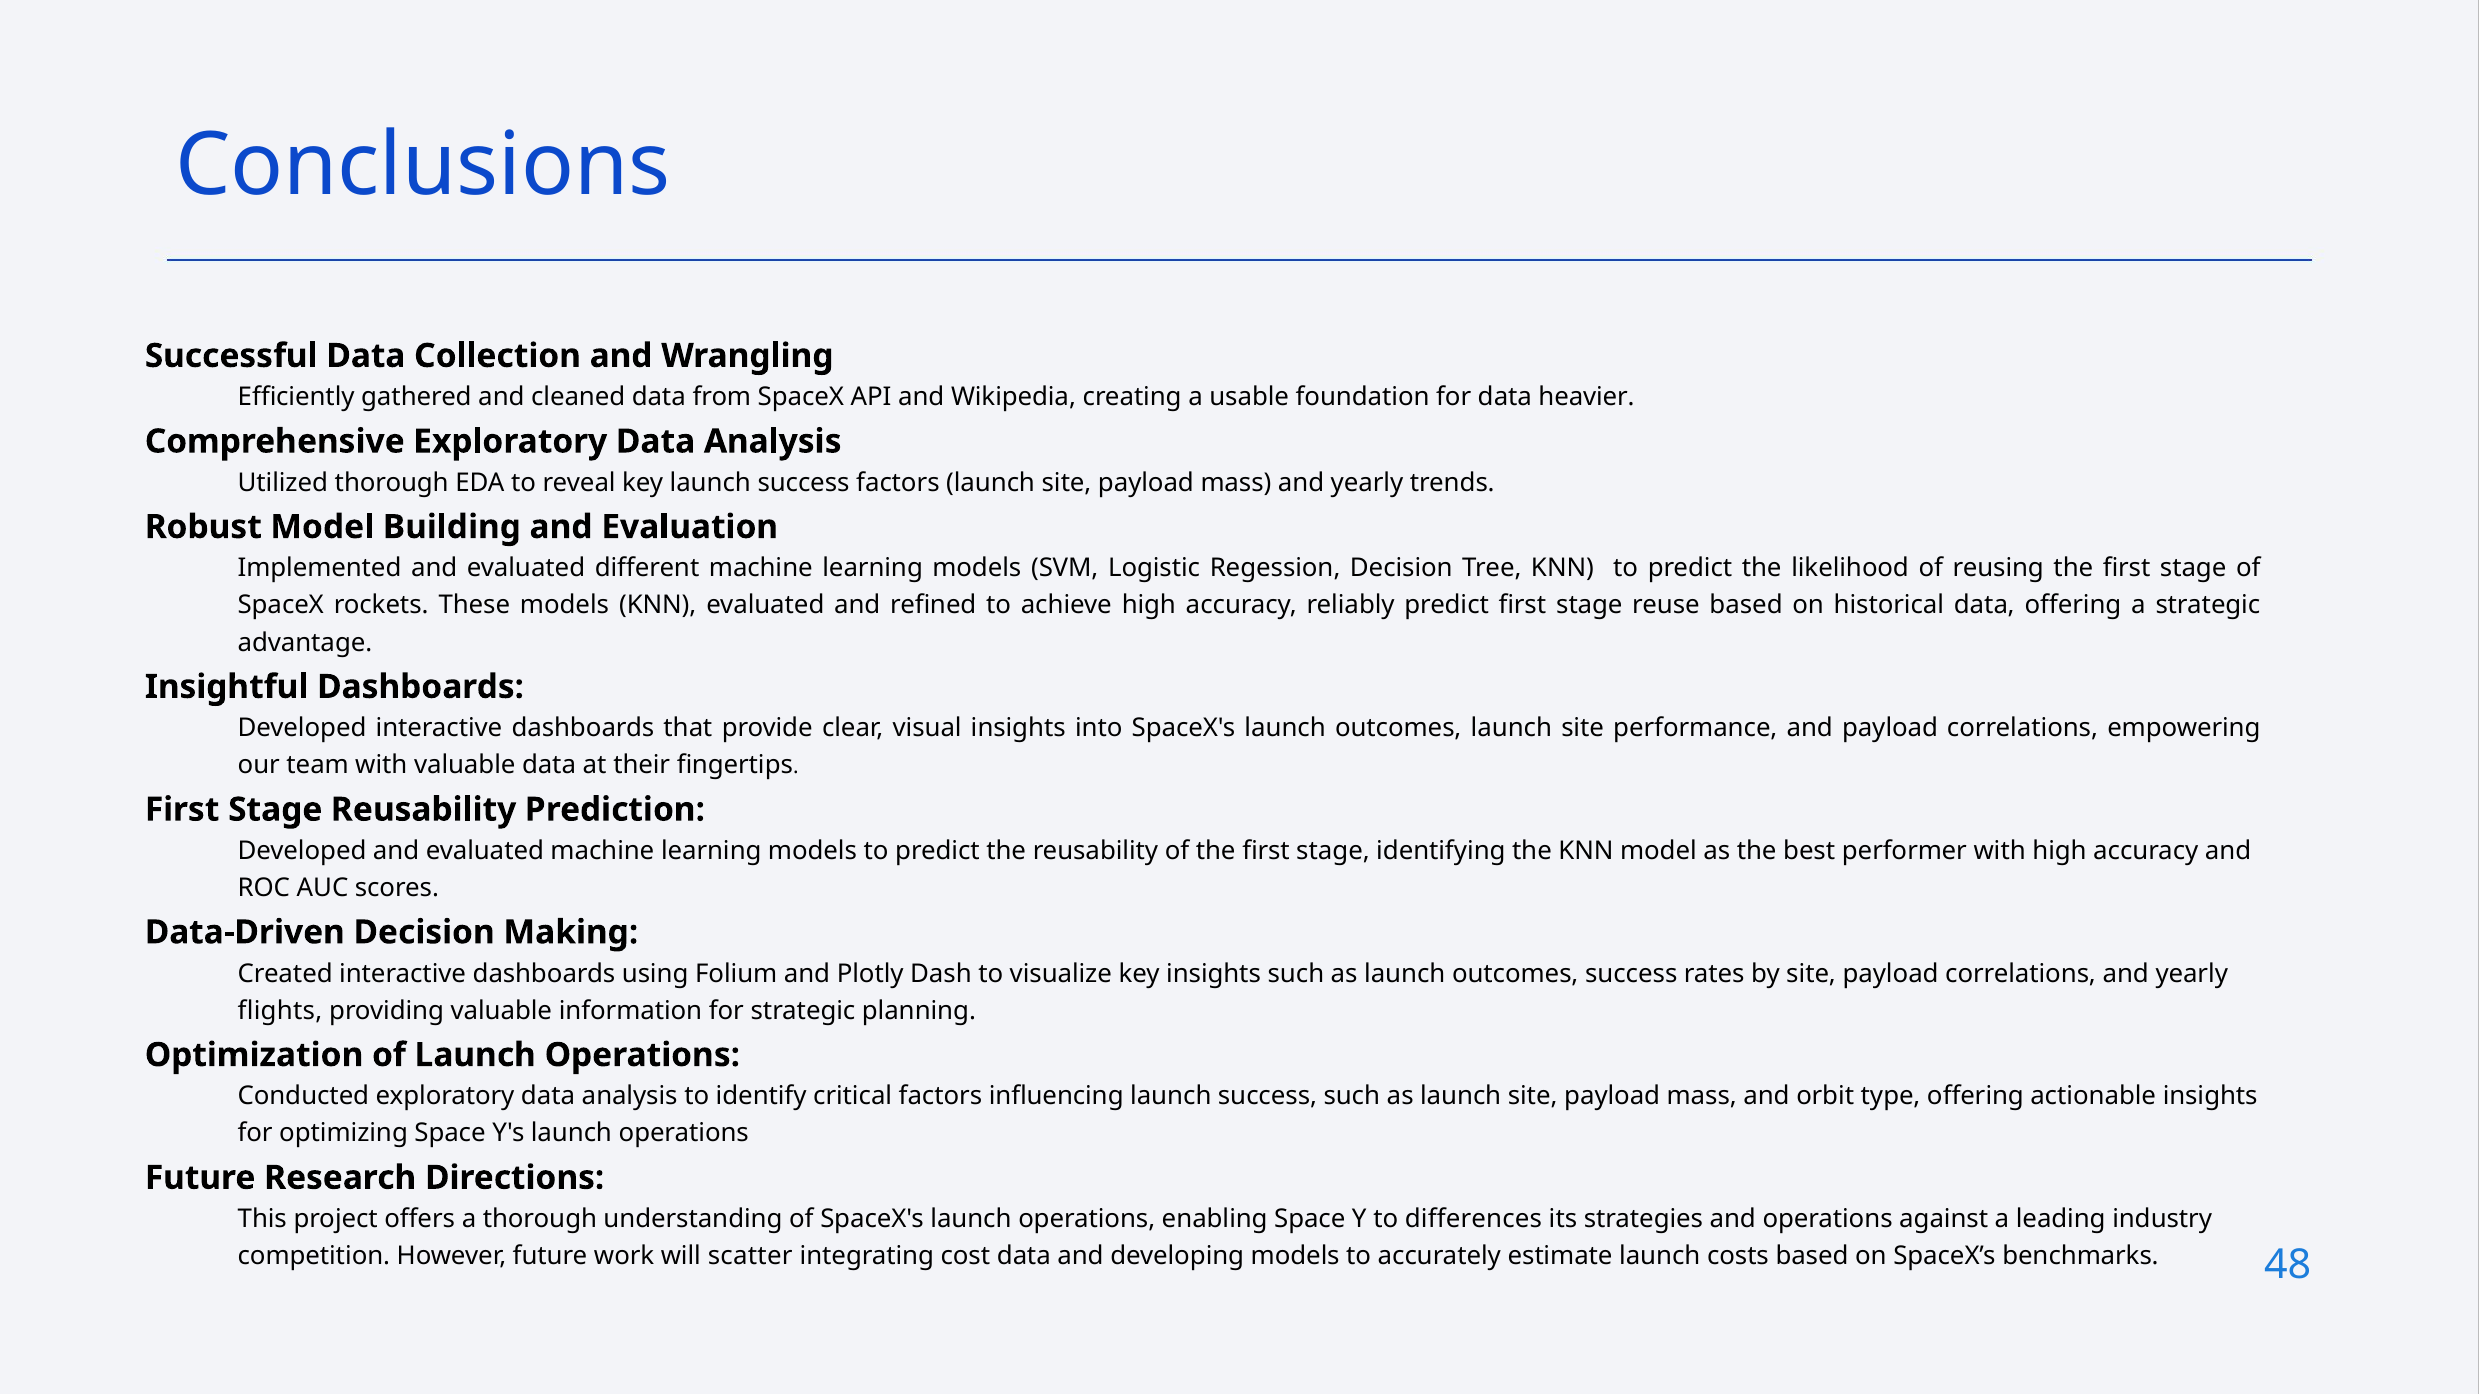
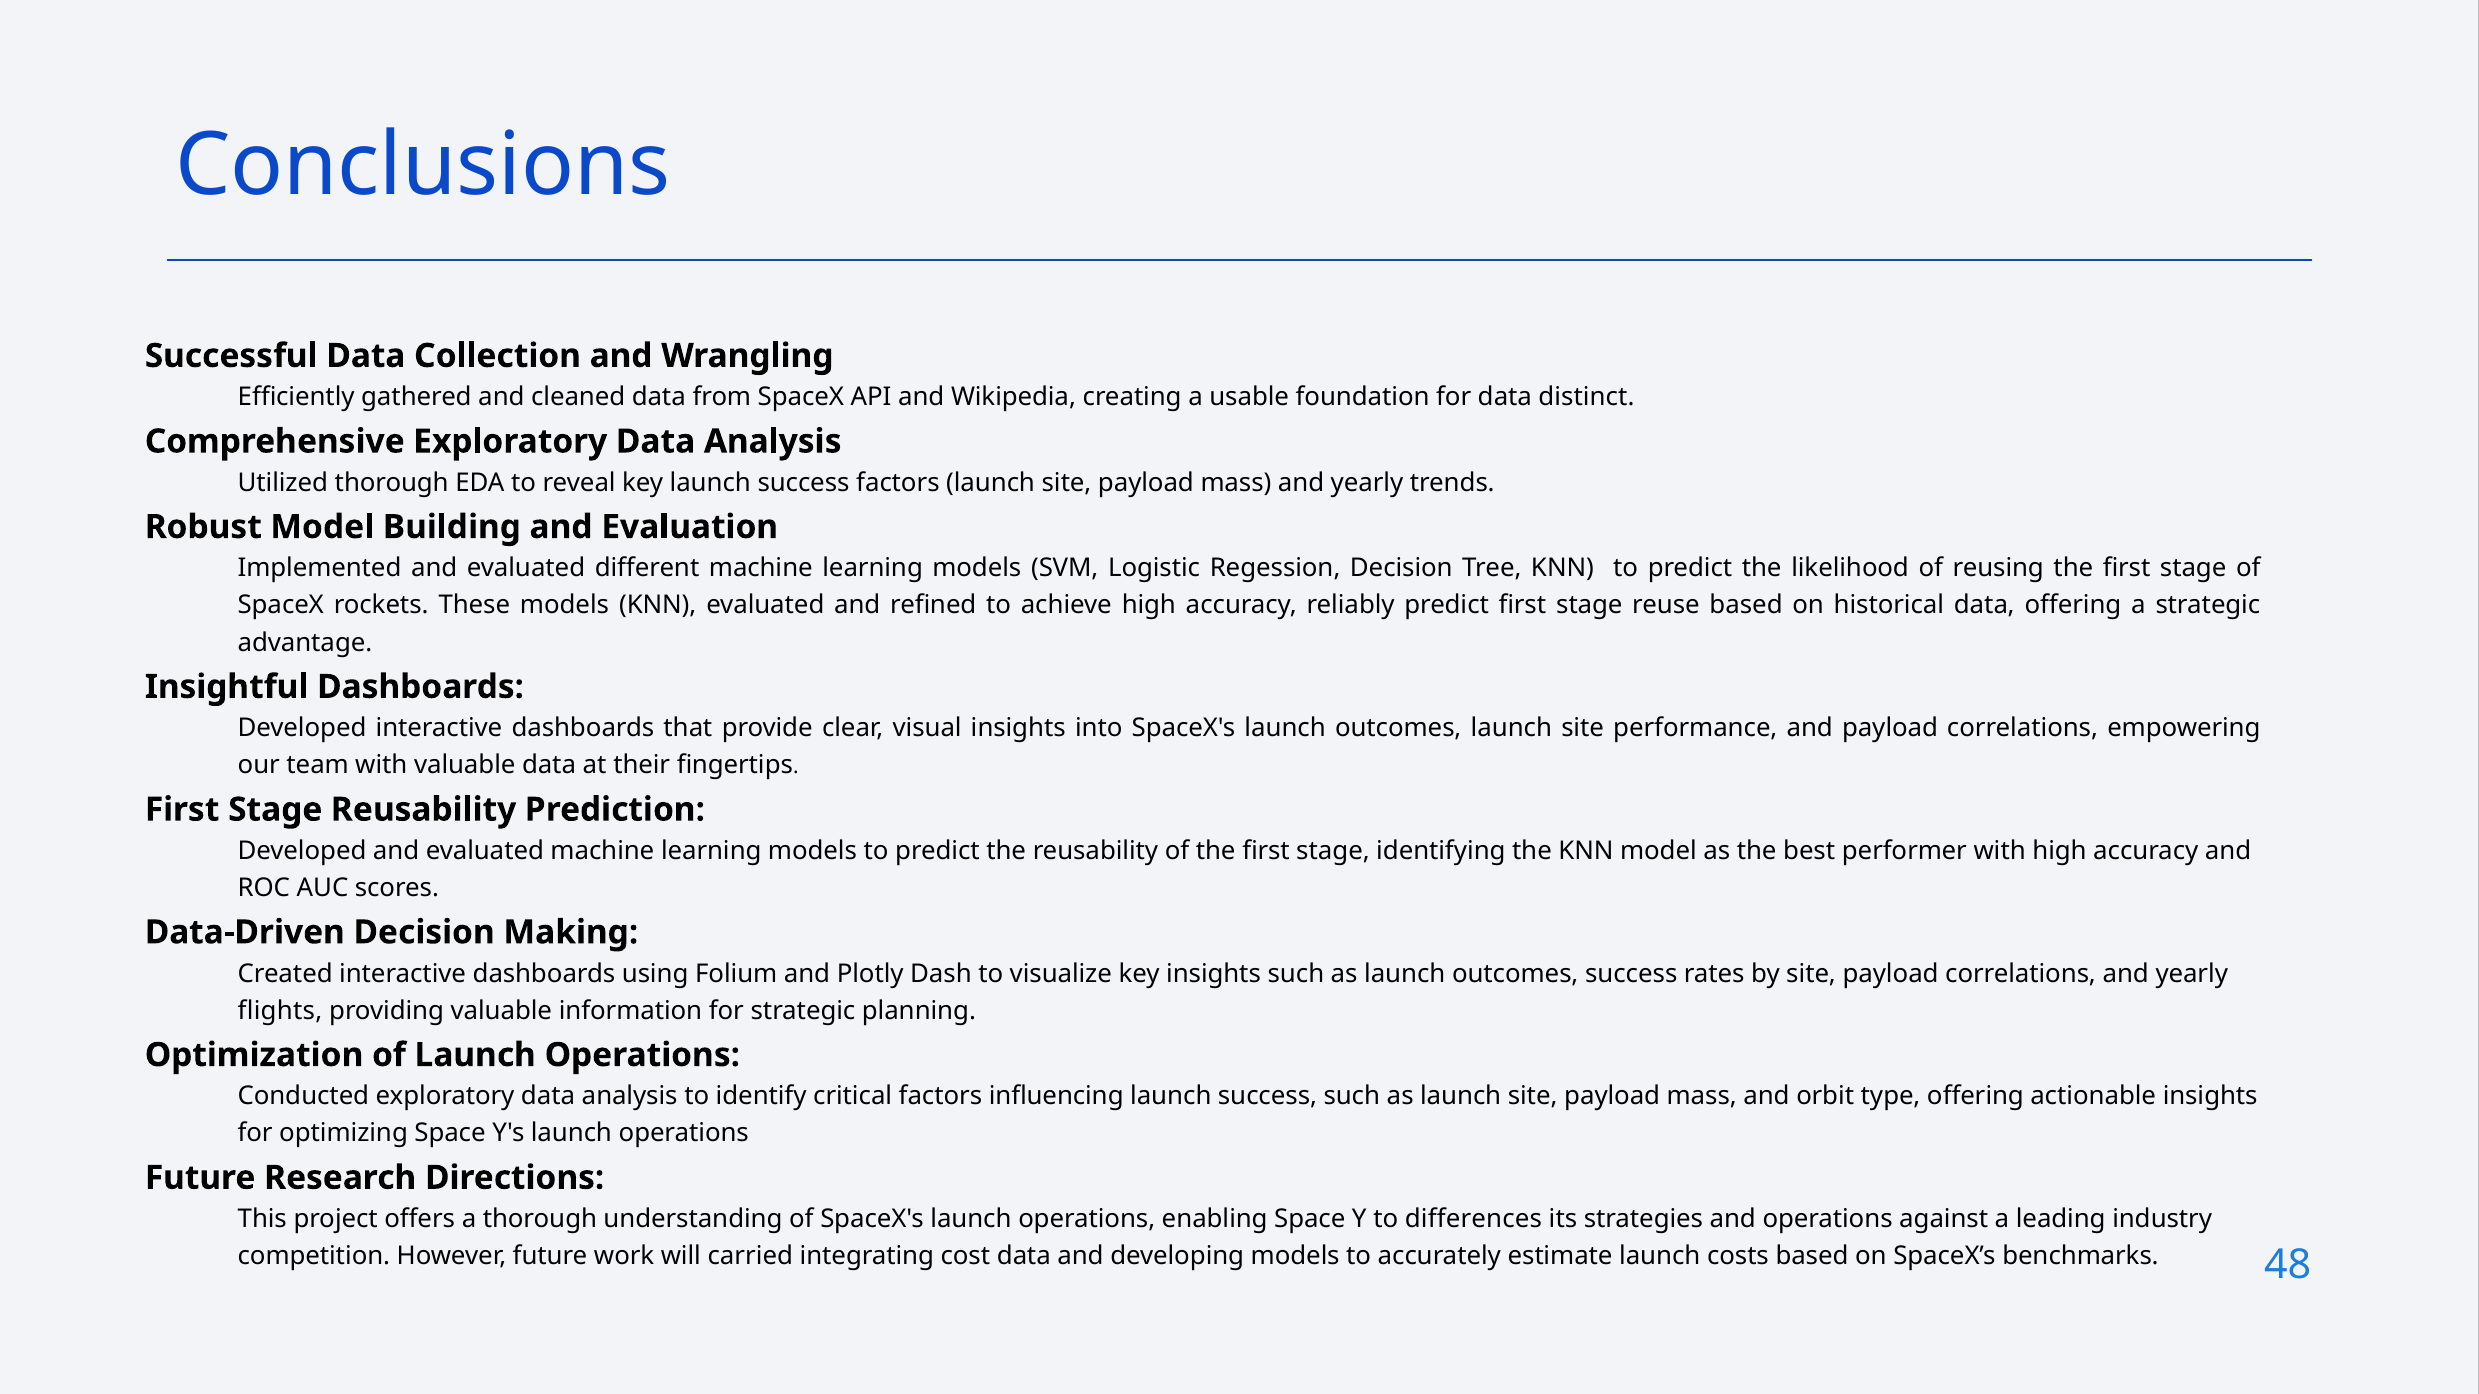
heavier: heavier -> distinct
scatter: scatter -> carried
